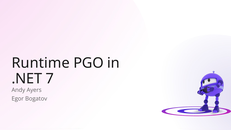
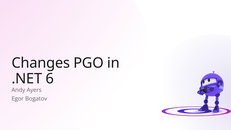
Runtime: Runtime -> Changes
7: 7 -> 6
